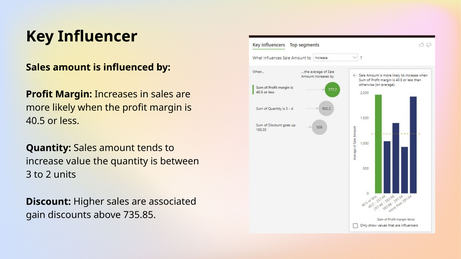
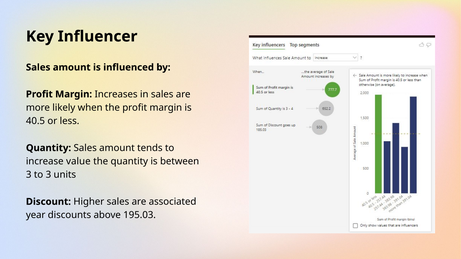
to 2: 2 -> 3
gain: gain -> year
735.85: 735.85 -> 195.03
